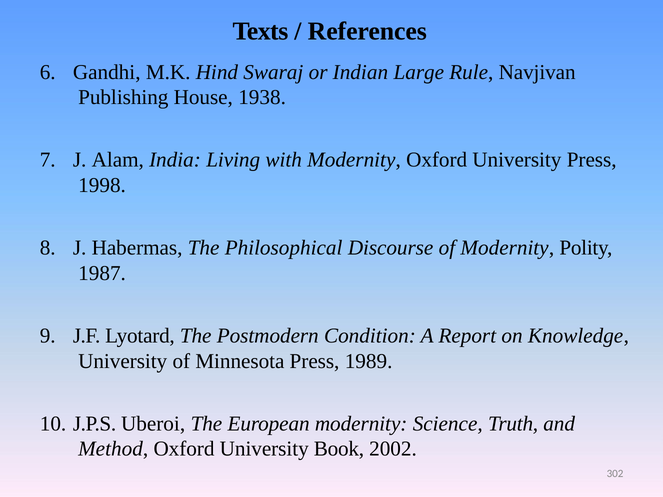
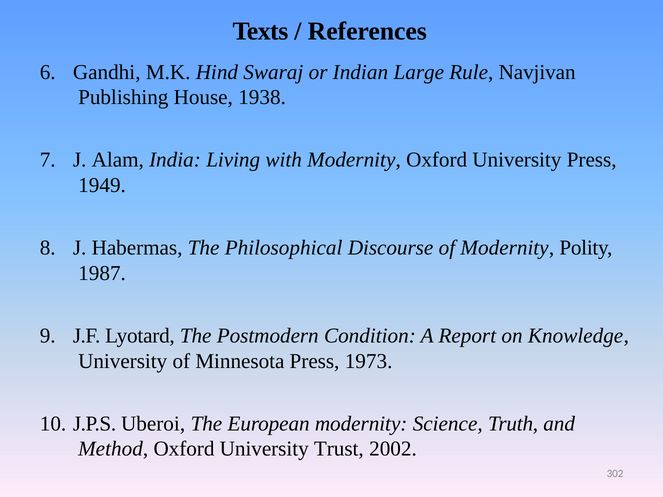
1998: 1998 -> 1949
1989: 1989 -> 1973
Book: Book -> Trust
